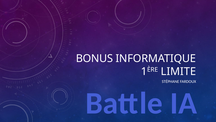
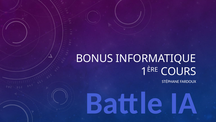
LIMITE: LIMITE -> COURS
